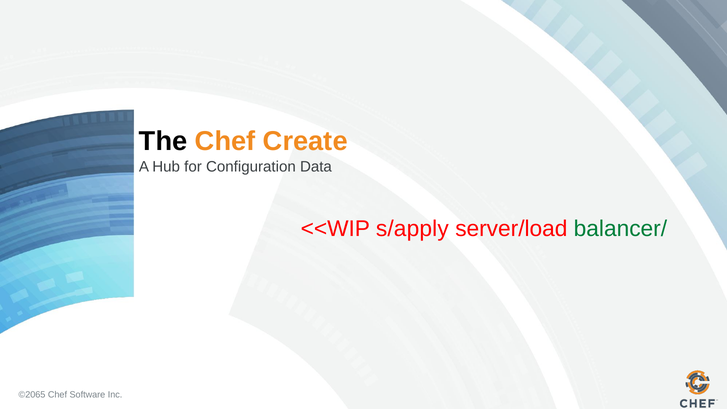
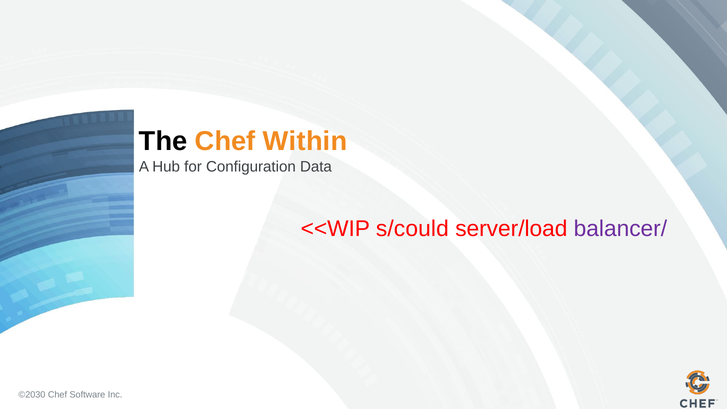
Create: Create -> Within
s/apply: s/apply -> s/could
balancer/ colour: green -> purple
©2065: ©2065 -> ©2030
